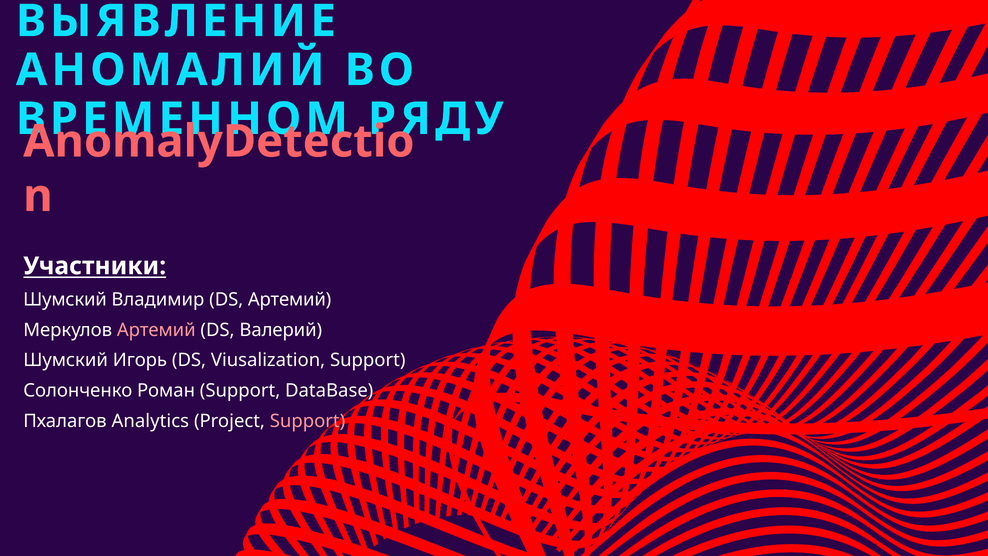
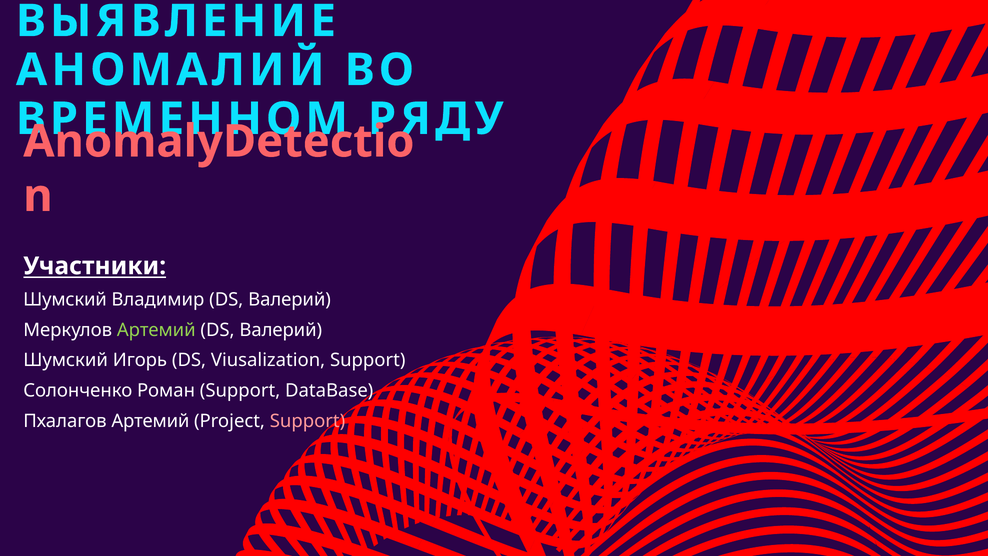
Владимир DS Артемий: Артемий -> Валерий
Артемий at (156, 330) colour: pink -> light green
Пхалагов Analytics: Analytics -> Артемий
